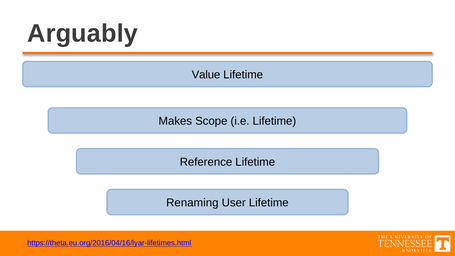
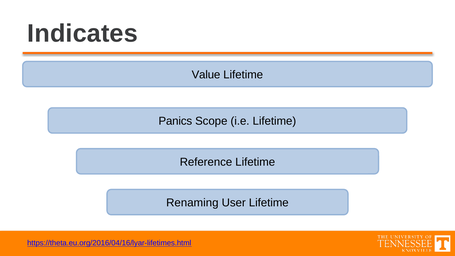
Arguably: Arguably -> Indicates
Makes: Makes -> Panics
